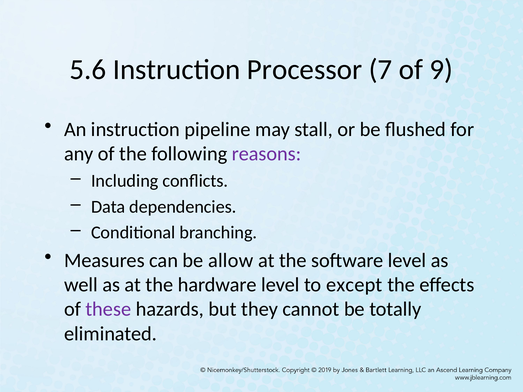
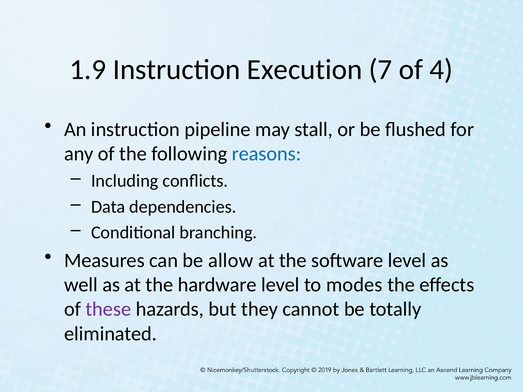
5.6: 5.6 -> 1.9
Processor: Processor -> Execution
9: 9 -> 4
reasons colour: purple -> blue
except: except -> modes
